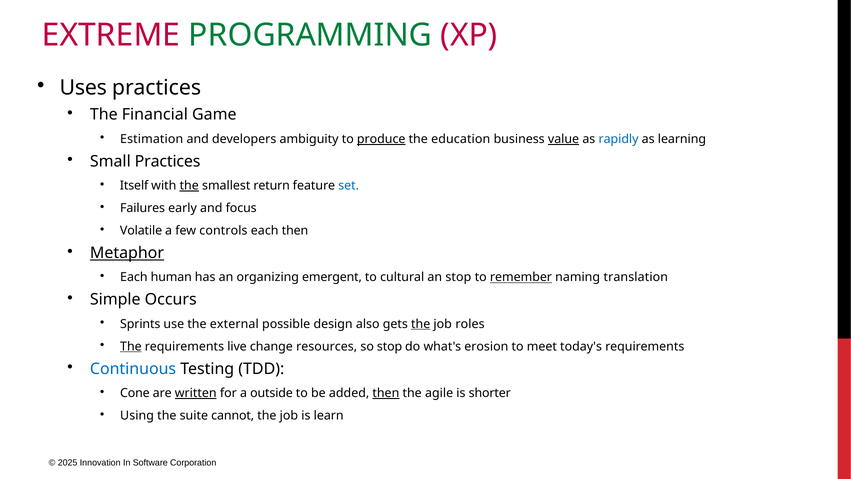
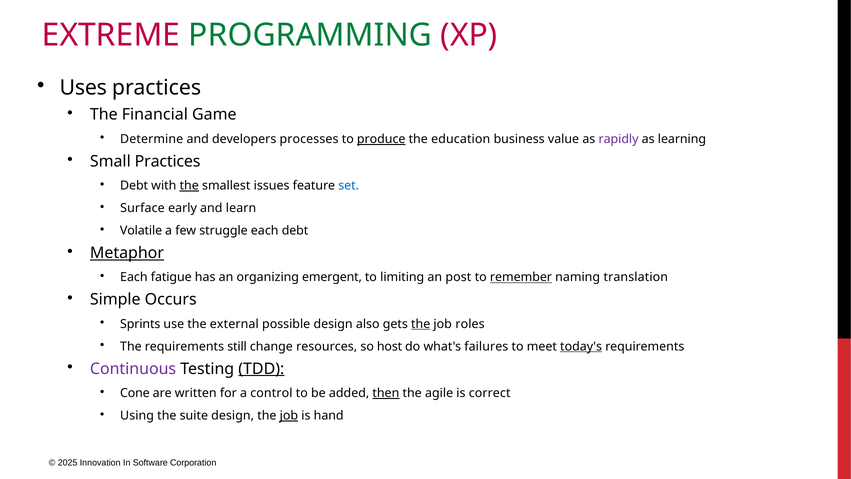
Estimation: Estimation -> Determine
ambiguity: ambiguity -> processes
value underline: present -> none
rapidly colour: blue -> purple
Itself at (134, 186): Itself -> Debt
return: return -> issues
Failures: Failures -> Surface
focus: focus -> learn
controls: controls -> struggle
each then: then -> debt
human: human -> fatigue
cultural: cultural -> limiting
an stop: stop -> post
The at (131, 346) underline: present -> none
live: live -> still
so stop: stop -> host
erosion: erosion -> failures
today's underline: none -> present
Continuous colour: blue -> purple
TDD underline: none -> present
written underline: present -> none
outside: outside -> control
shorter: shorter -> correct
suite cannot: cannot -> design
job at (289, 415) underline: none -> present
learn: learn -> hand
